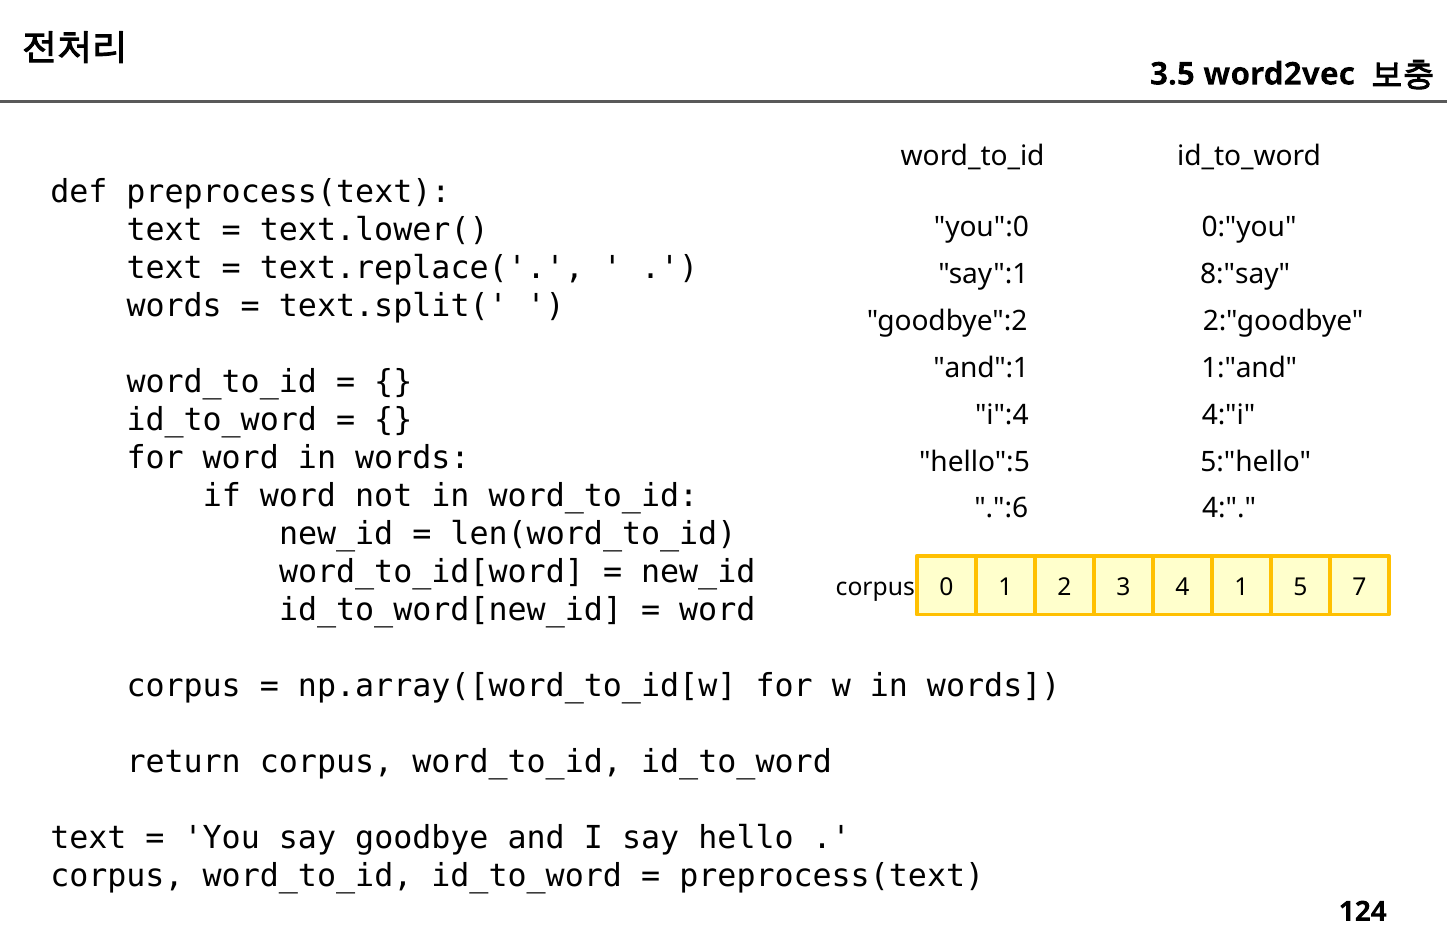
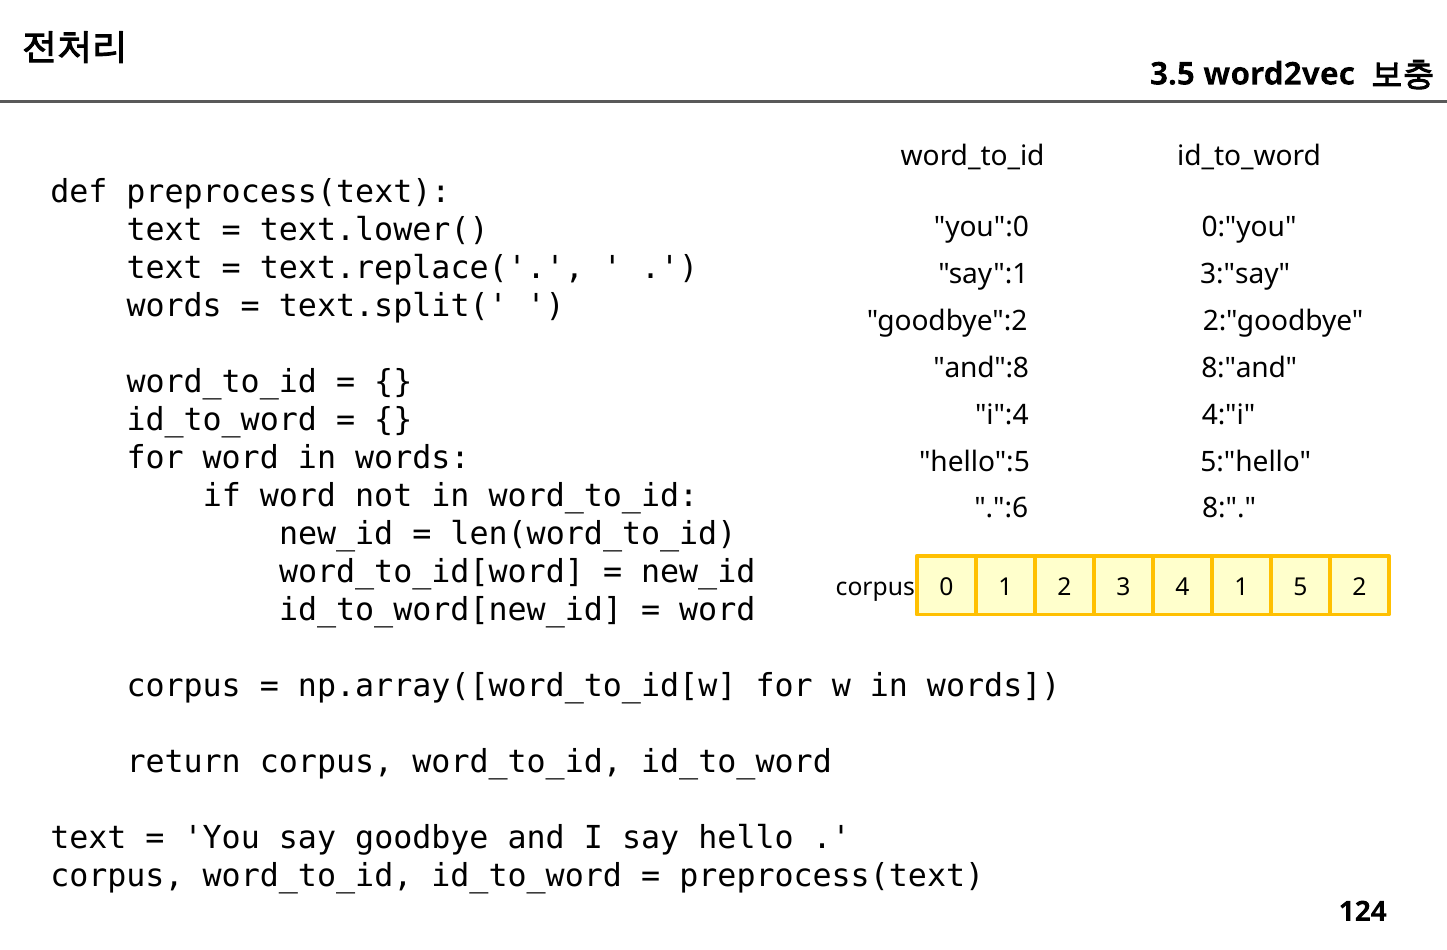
8:"say: 8:"say -> 3:"say
and":1: and":1 -> and":8
1:"and: 1:"and -> 8:"and
4 at (1229, 509): 4 -> 8
5 7: 7 -> 2
